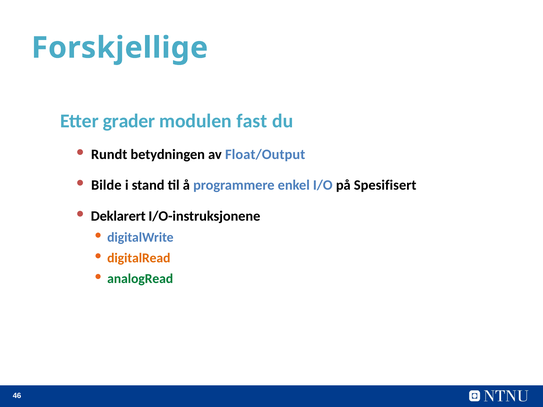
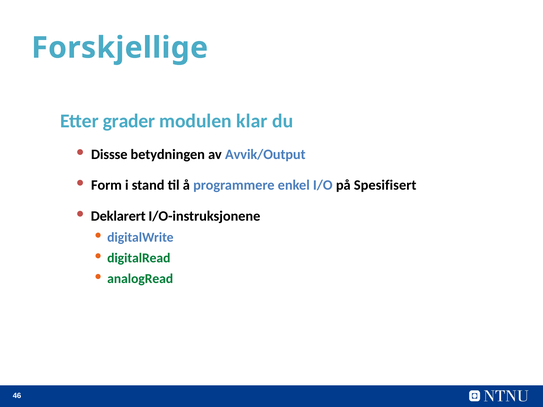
fast: fast -> klar
Rundt: Rundt -> Dissse
Float/Output: Float/Output -> Avvik/Output
Bilde: Bilde -> Form
digitalRead colour: orange -> green
